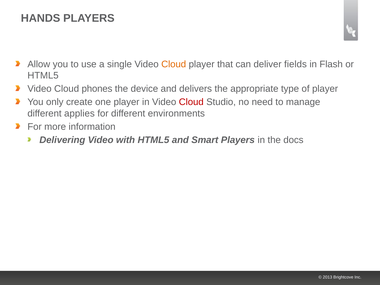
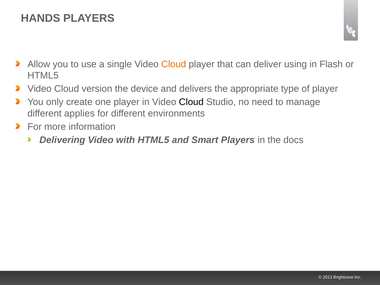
fields: fields -> using
phones: phones -> version
Cloud at (191, 102) colour: red -> black
